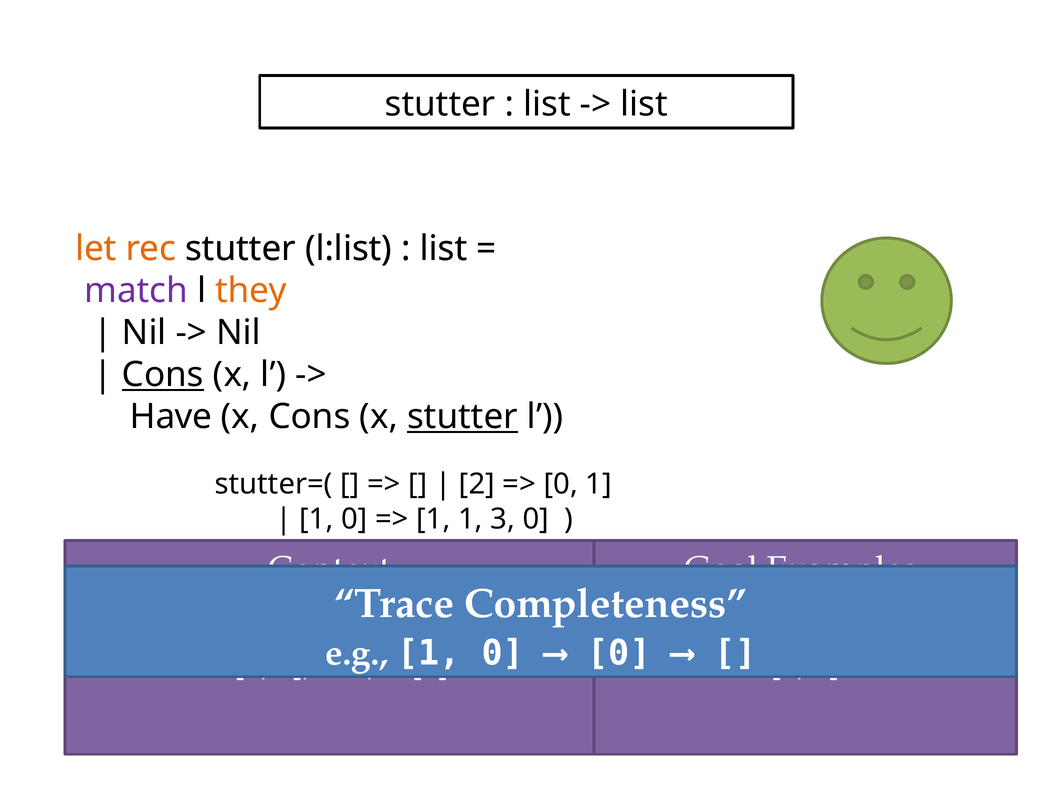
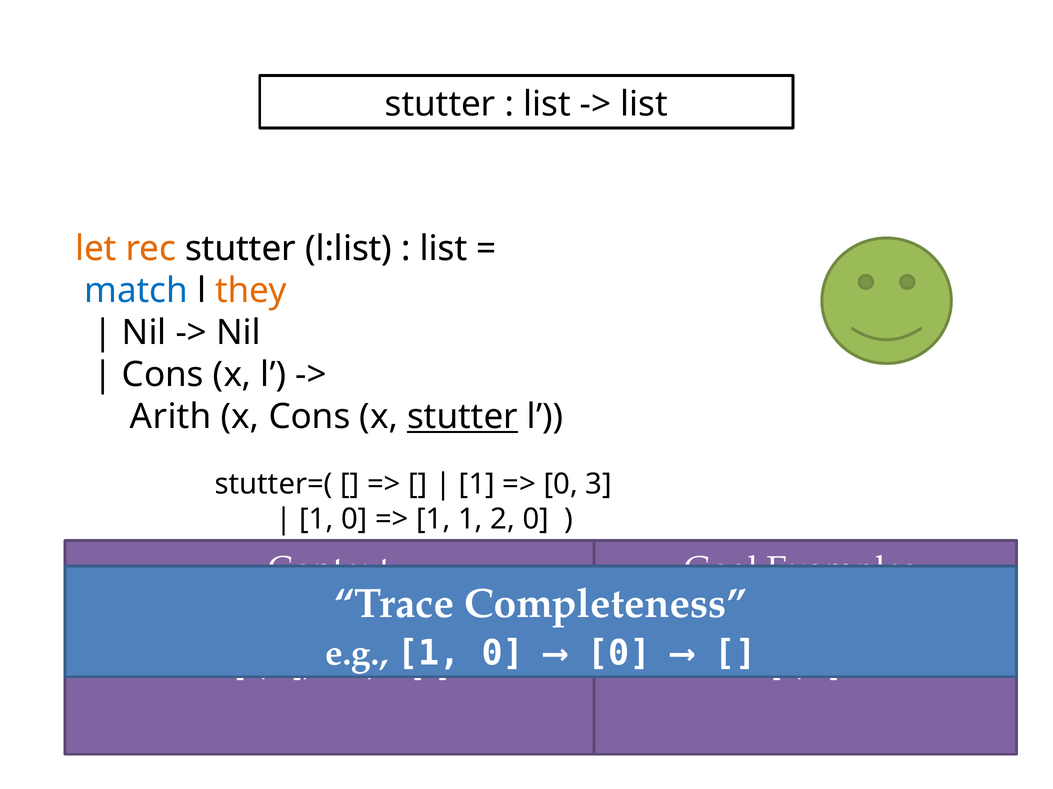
match colour: purple -> blue
Cons at (163, 375) underline: present -> none
Have: Have -> Arith
2 at (477, 484): 2 -> 1
0 1: 1 -> 3
3: 3 -> 2
